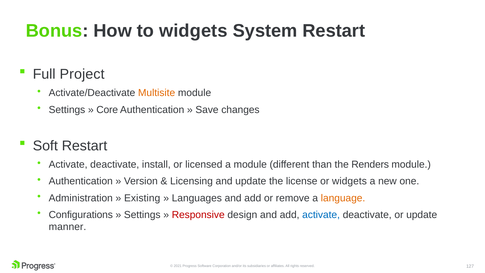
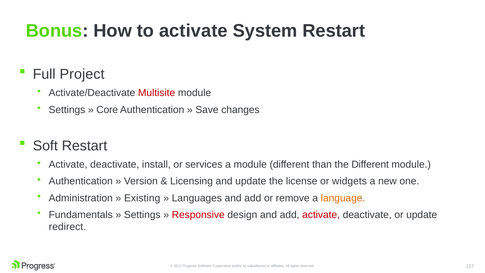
to widgets: widgets -> activate
Multisite colour: orange -> red
licensed: licensed -> services
the Renders: Renders -> Different
Configurations: Configurations -> Fundamentals
activate at (321, 215) colour: blue -> red
manner: manner -> redirect
